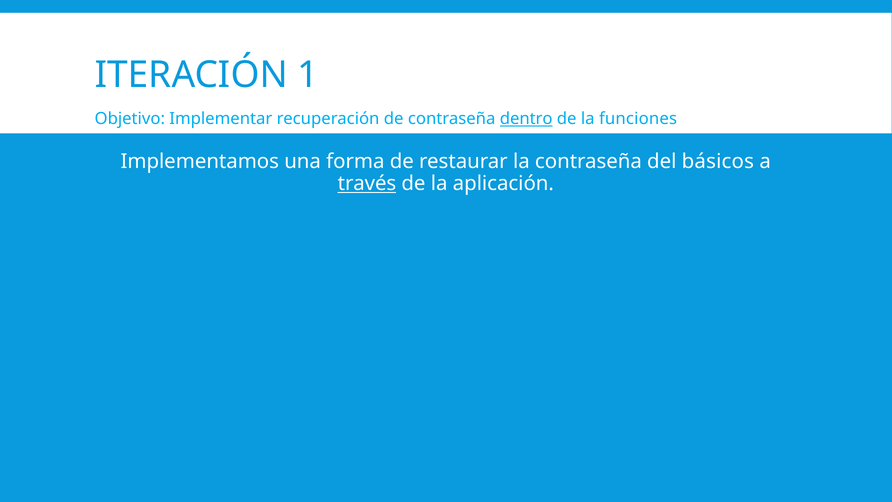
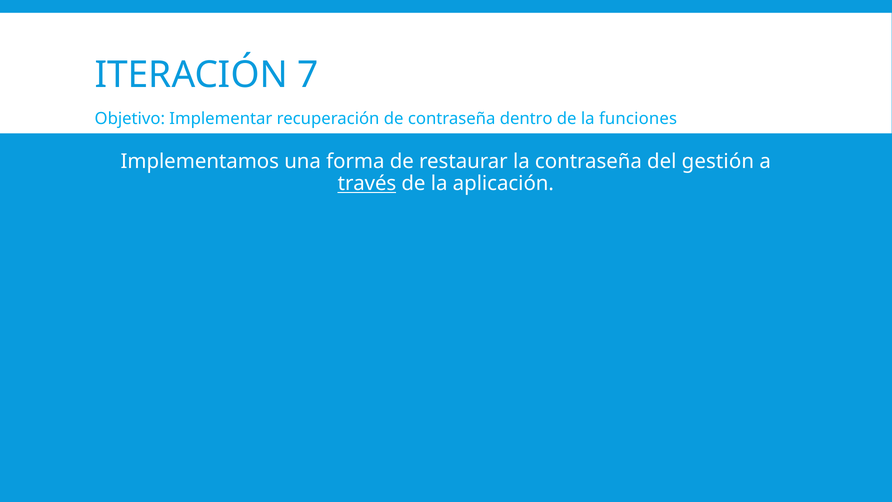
1: 1 -> 7
dentro underline: present -> none
básicos: básicos -> gestión
